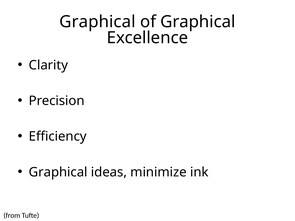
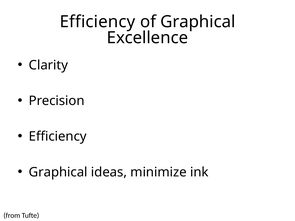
Graphical at (97, 22): Graphical -> Efficiency
